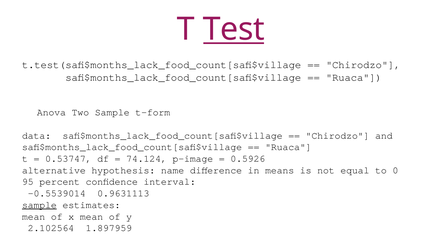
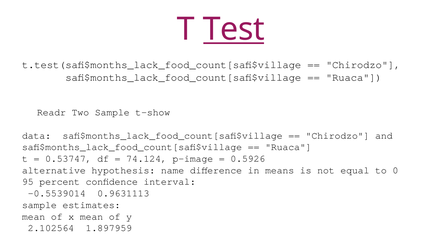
Anova: Anova -> Readr
t-form: t-form -> t-show
sample at (39, 205) underline: present -> none
